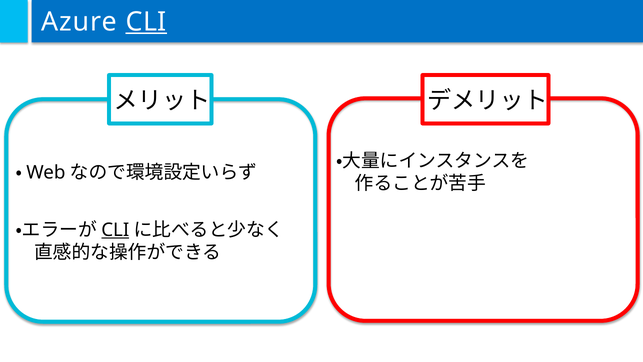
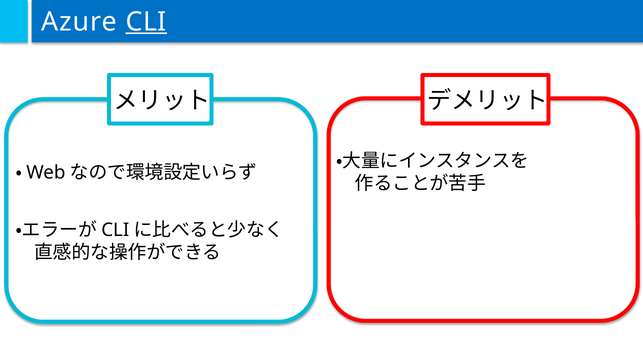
CLI at (115, 230) underline: present -> none
